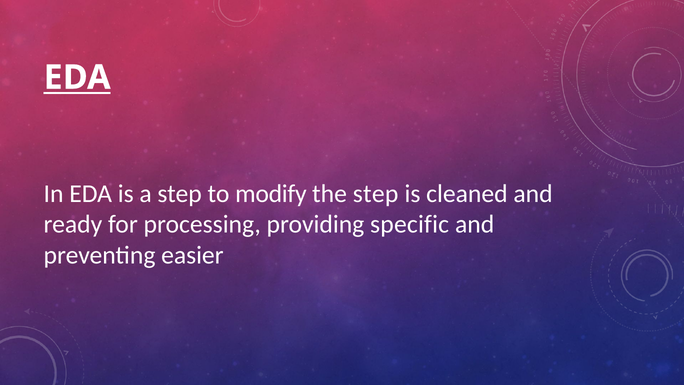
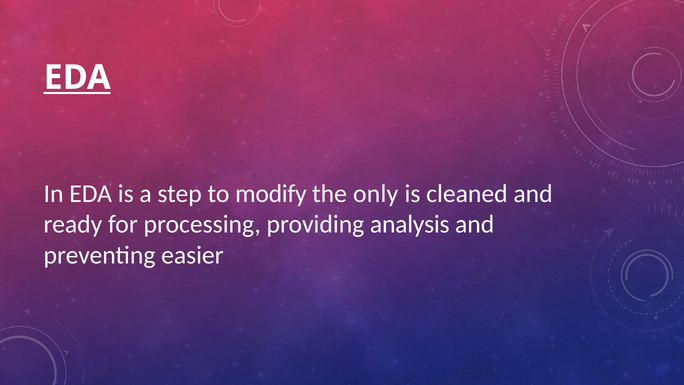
the step: step -> only
specific: specific -> analysis
